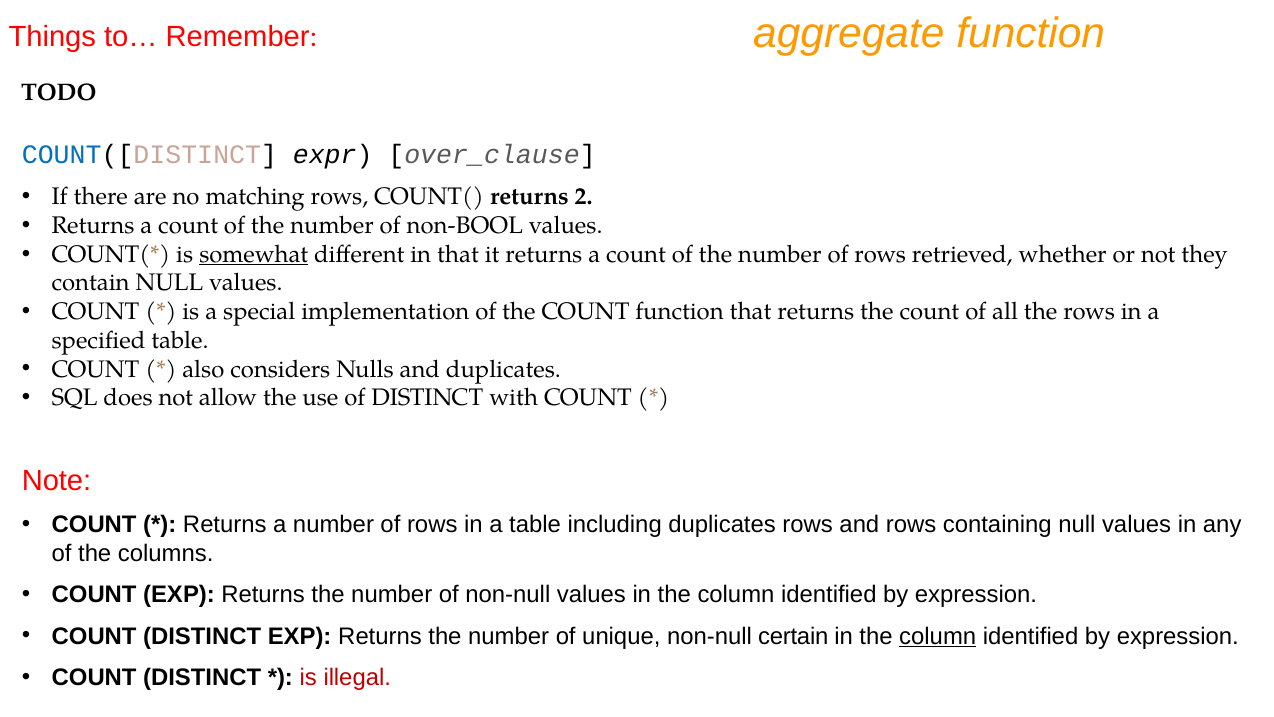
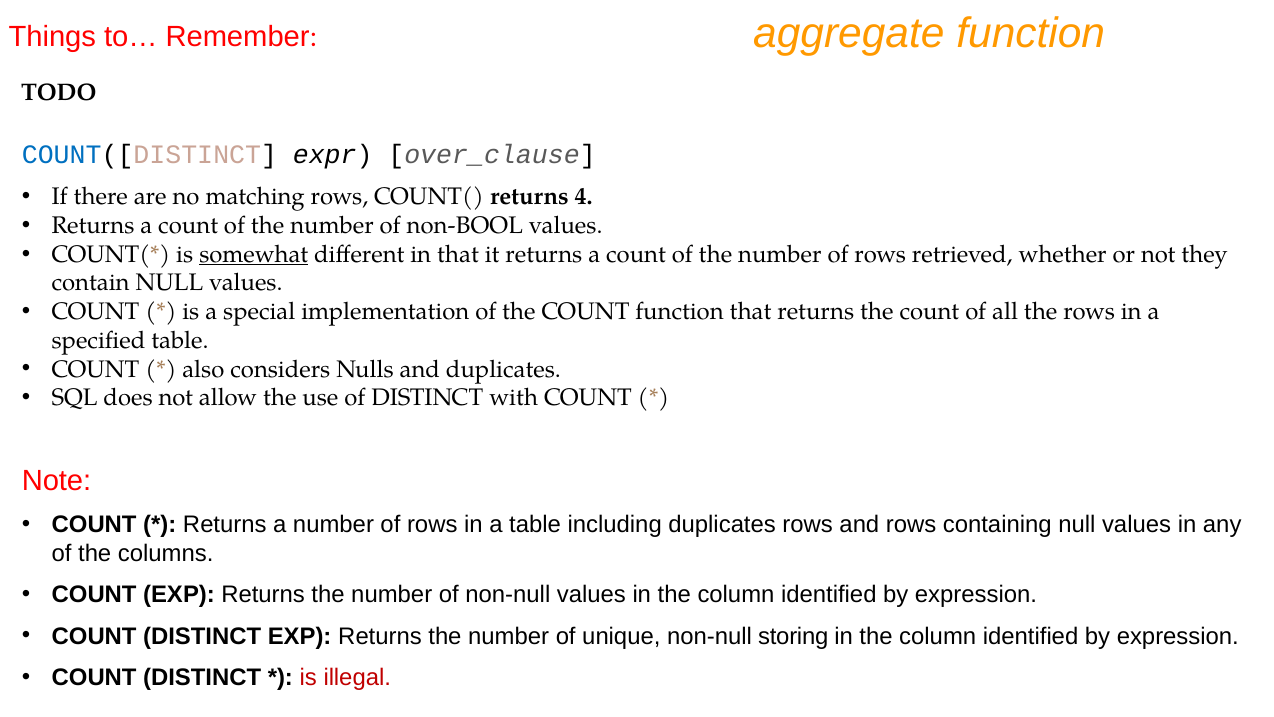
2: 2 -> 4
certain: certain -> storing
column at (938, 636) underline: present -> none
